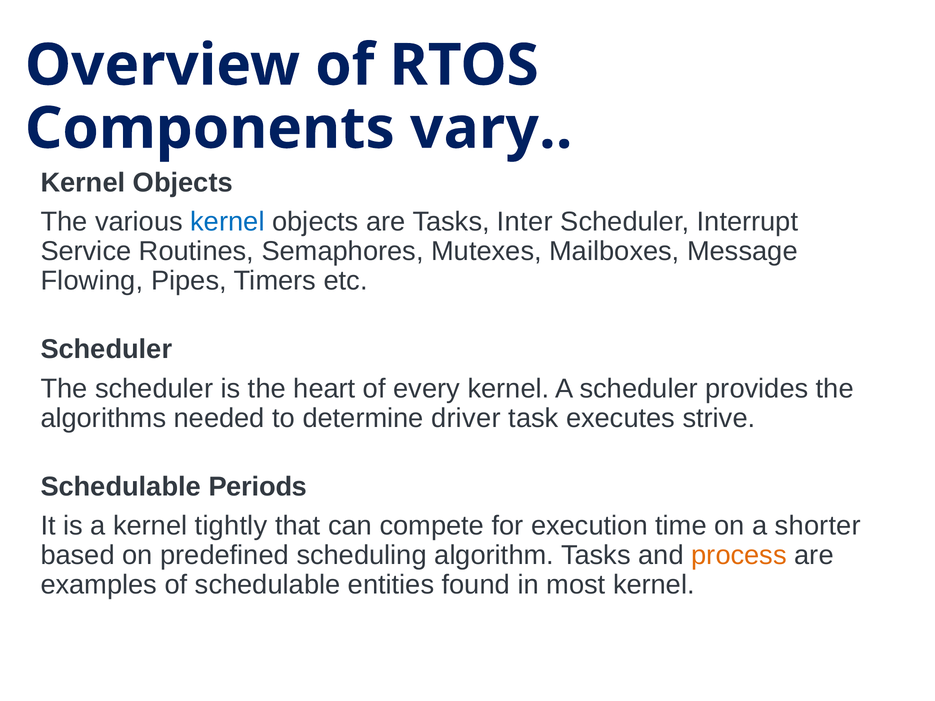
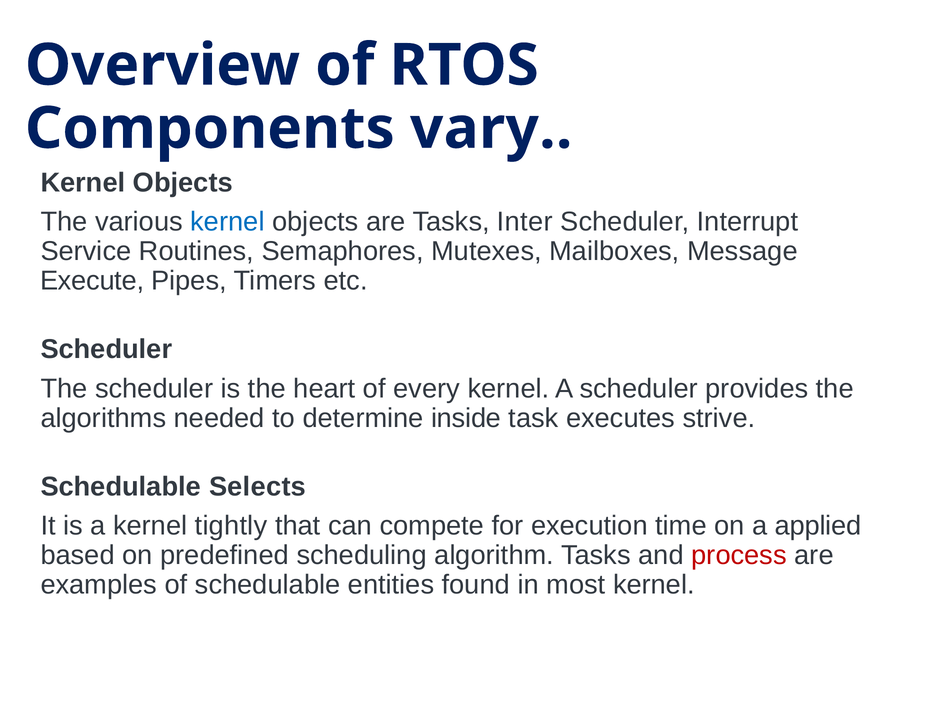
Flowing: Flowing -> Execute
driver: driver -> inside
Periods: Periods -> Selects
shorter: shorter -> applied
process colour: orange -> red
